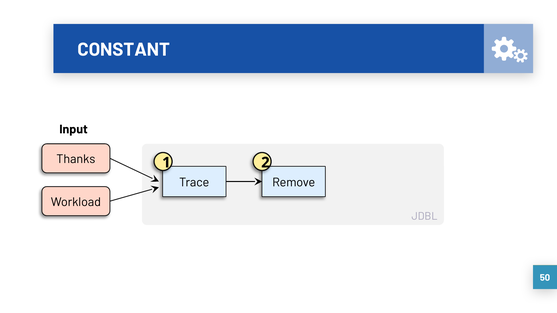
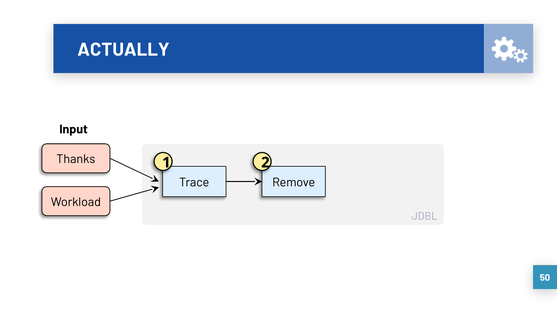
CONSTANT: CONSTANT -> ACTUALLY
